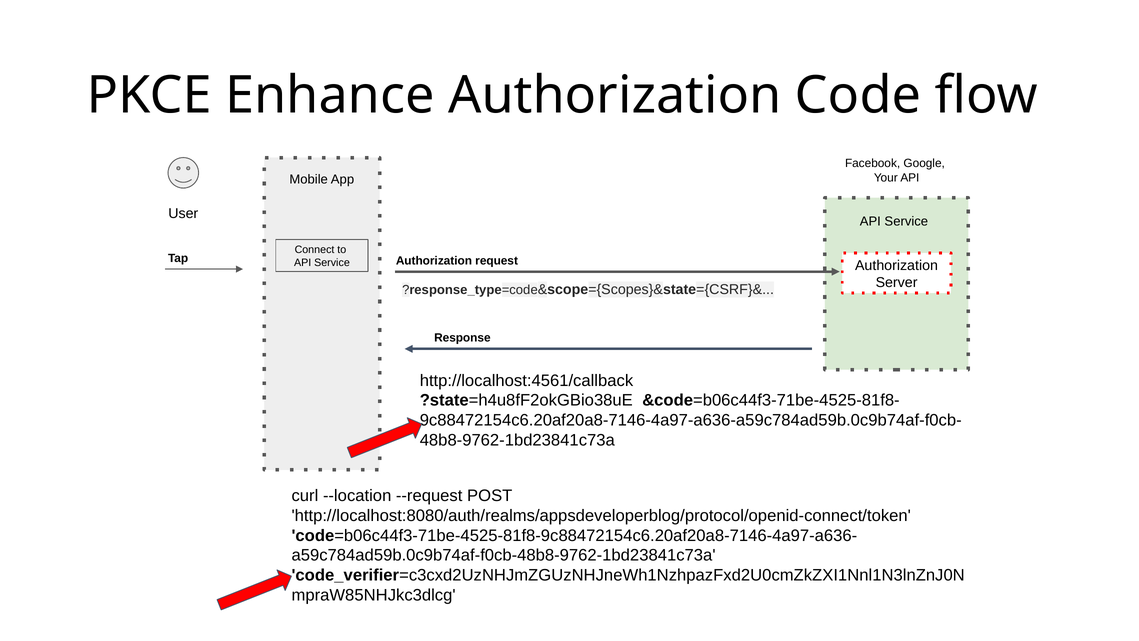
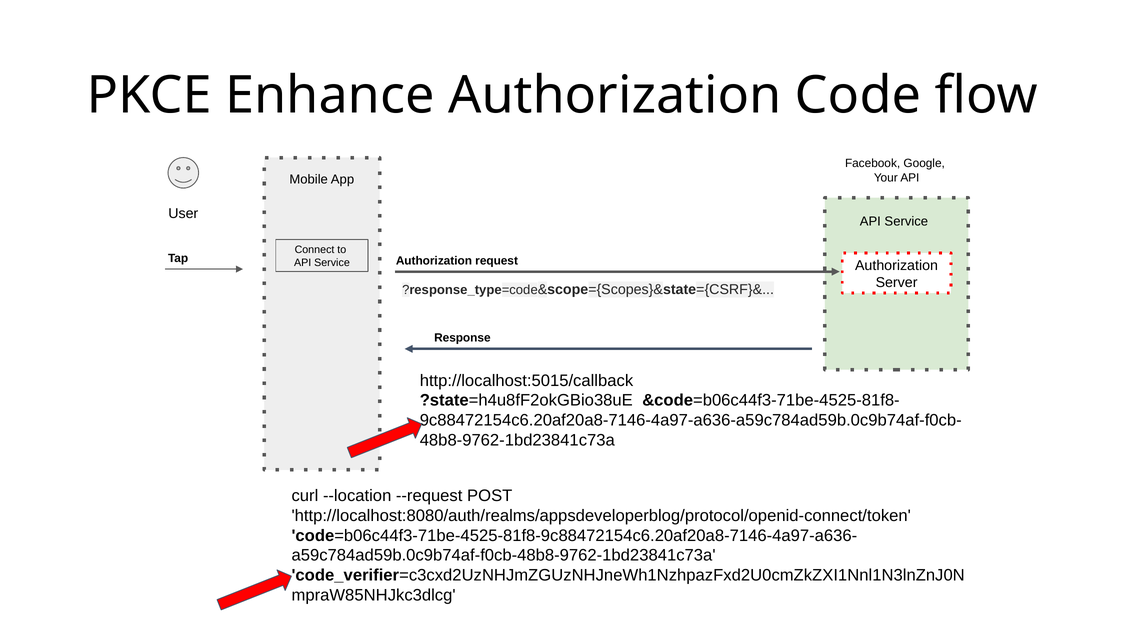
http://localhost:4561/callback: http://localhost:4561/callback -> http://localhost:5015/callback
